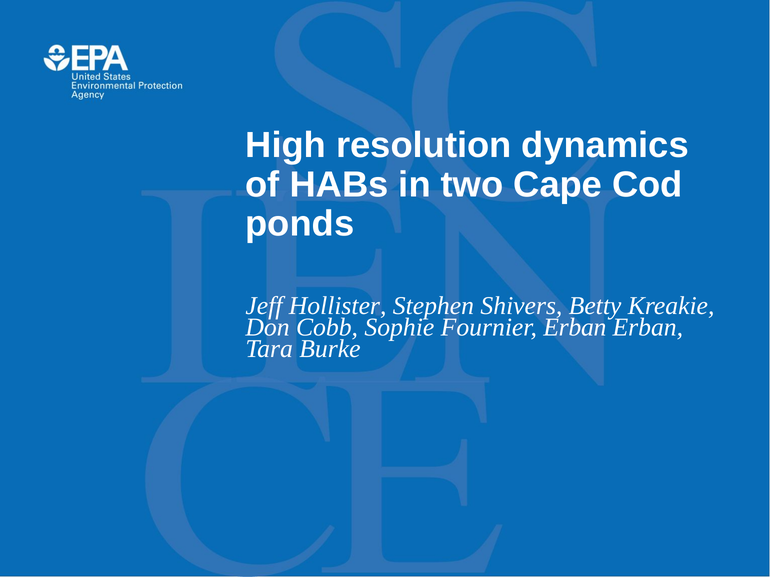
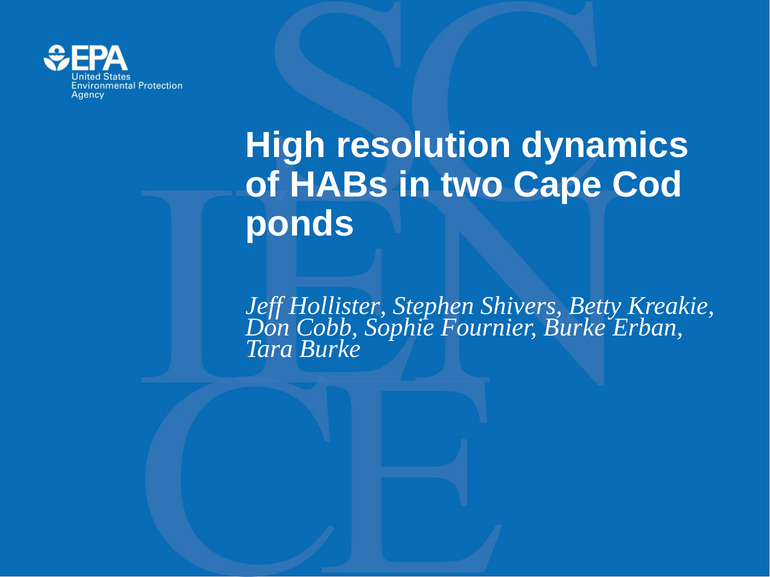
Fournier Erban: Erban -> Burke
